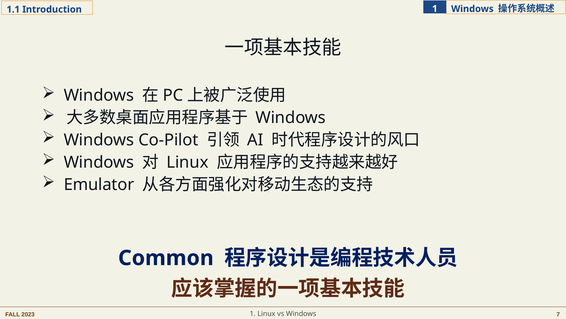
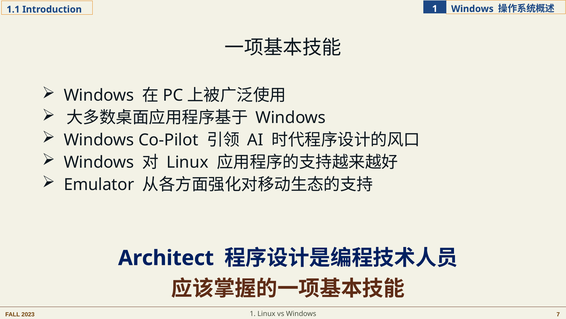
Common: Common -> Architect
